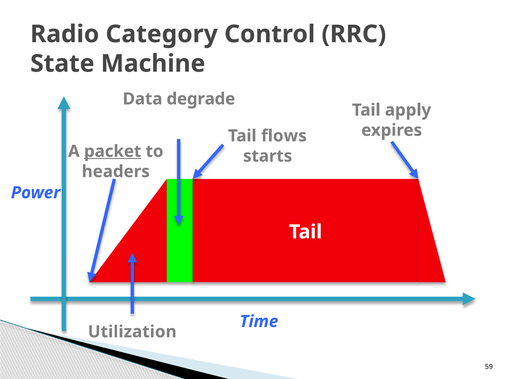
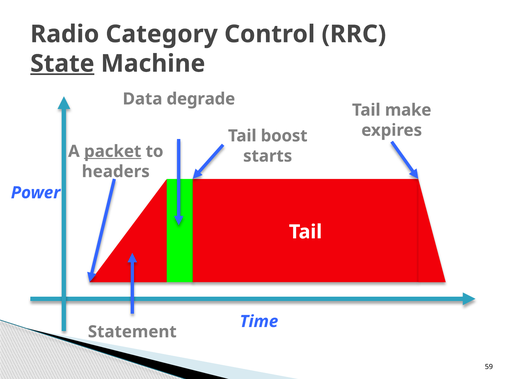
State underline: none -> present
apply: apply -> make
flows: flows -> boost
Utilization: Utilization -> Statement
